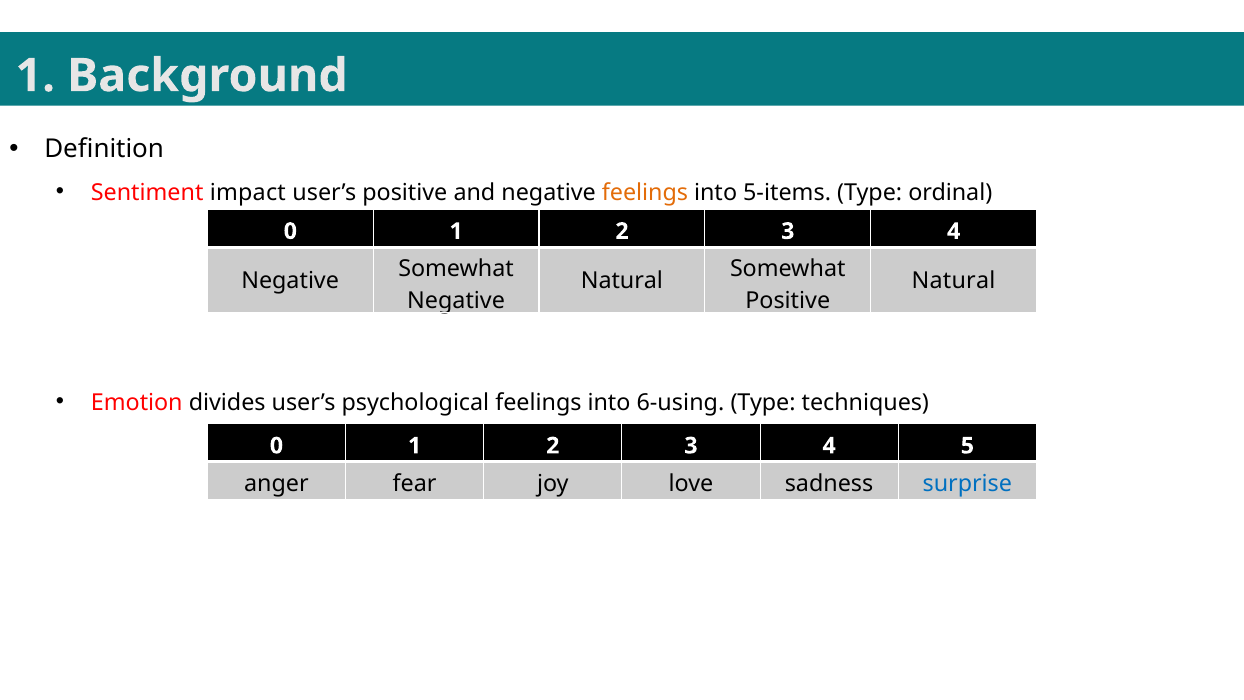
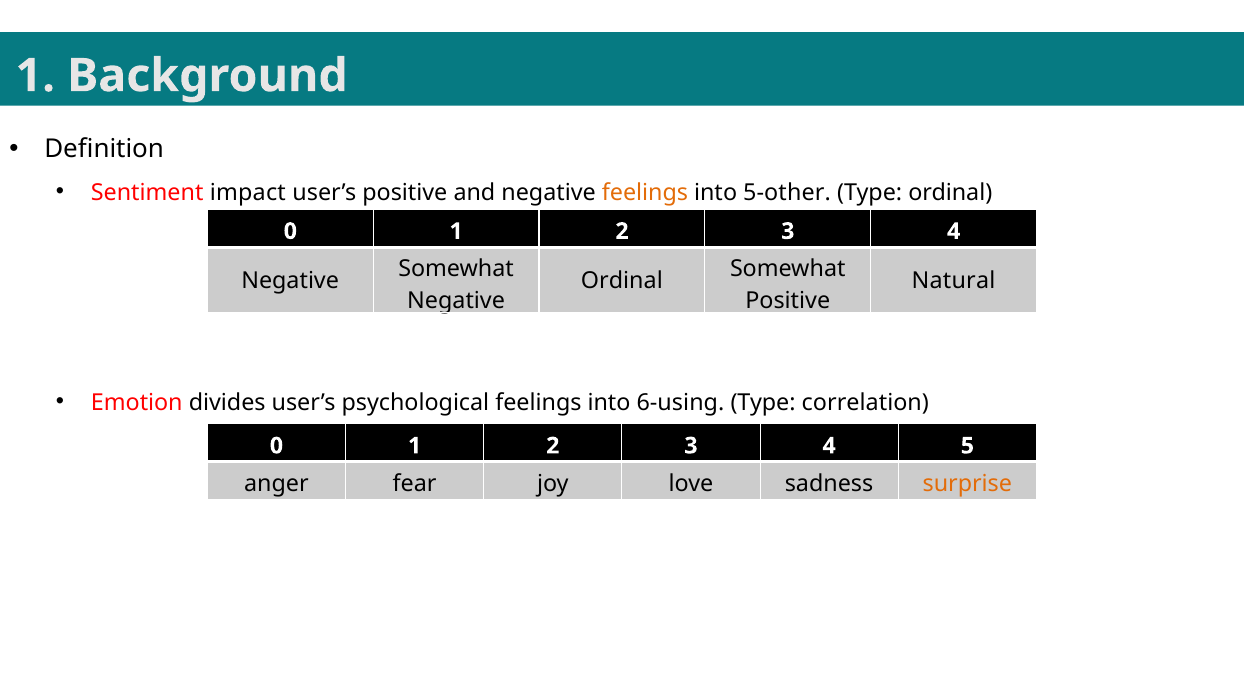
5-items: 5-items -> 5-other
Natural at (622, 281): Natural -> Ordinal
techniques: techniques -> correlation
surprise colour: blue -> orange
